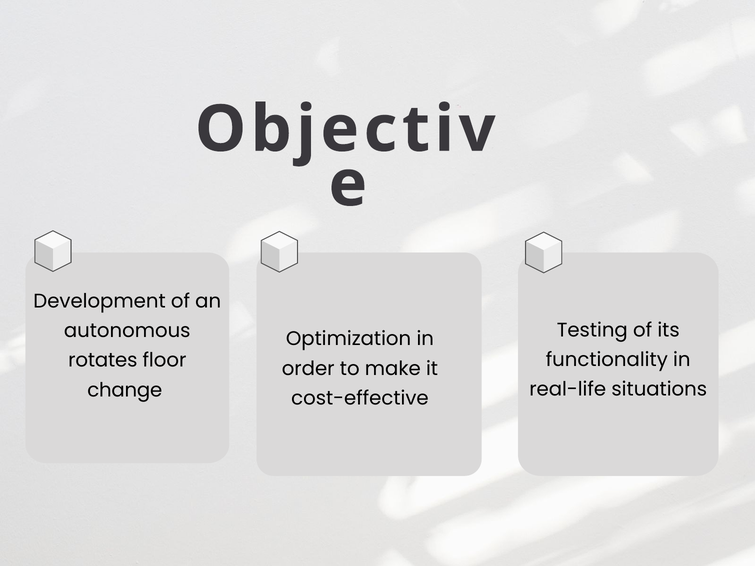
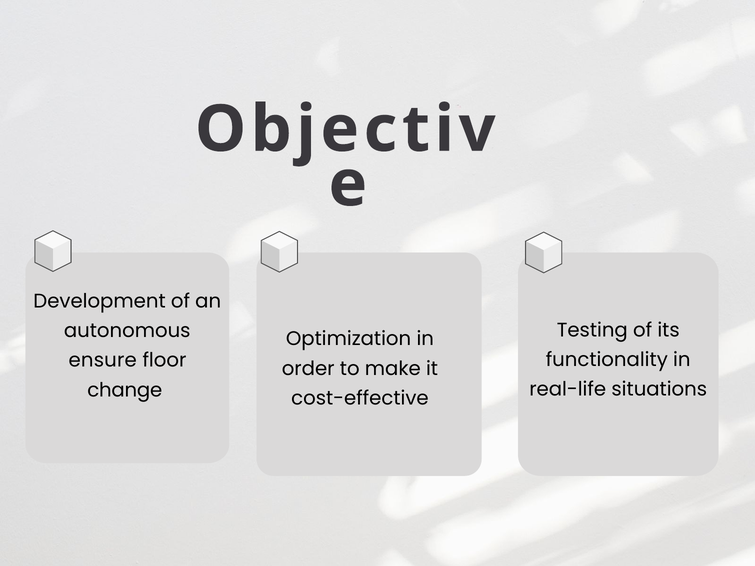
rotates: rotates -> ensure
